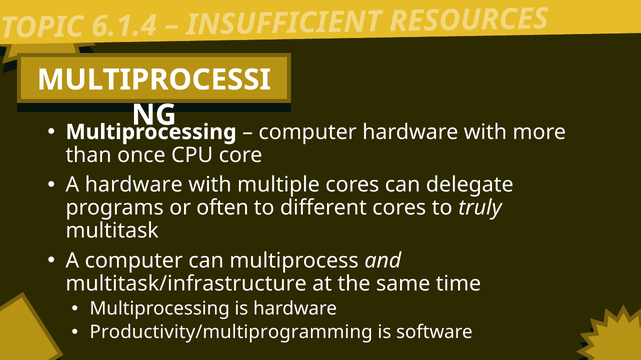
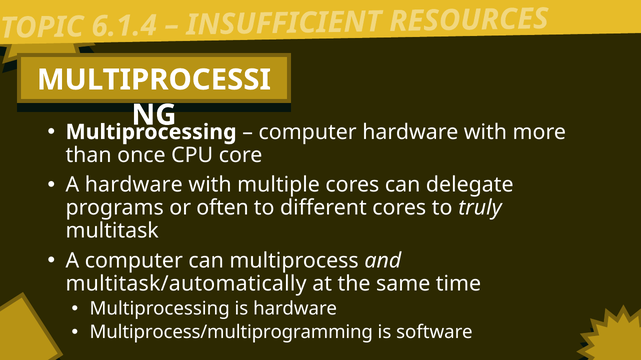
multitask/infrastructure: multitask/infrastructure -> multitask/automatically
Productivity/multiprogramming: Productivity/multiprogramming -> Multiprocess/multiprogramming
